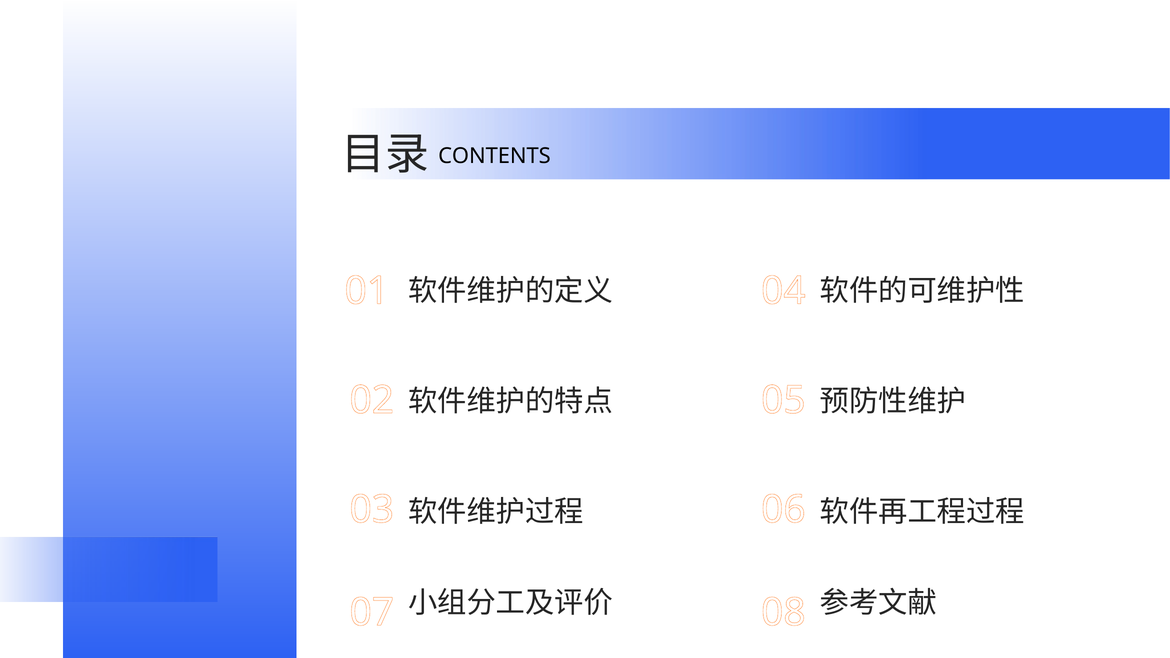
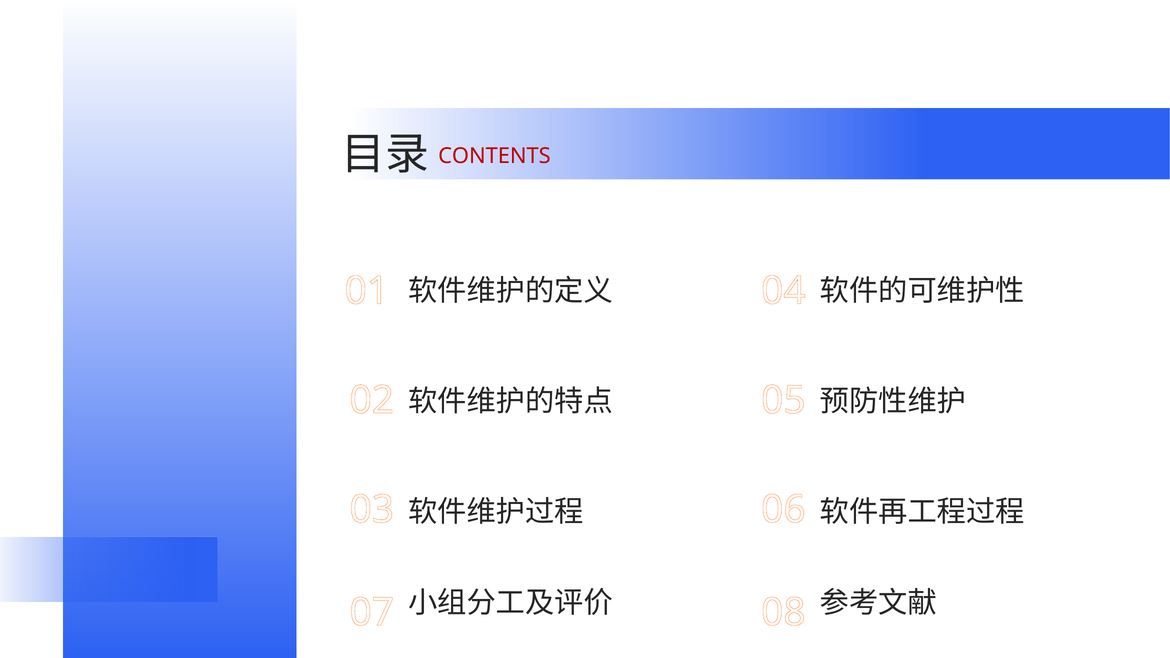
CONTENTS colour: black -> red
